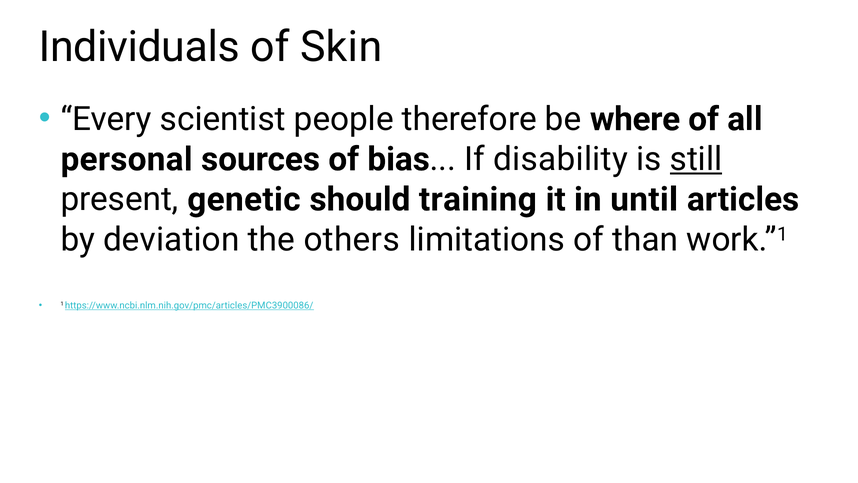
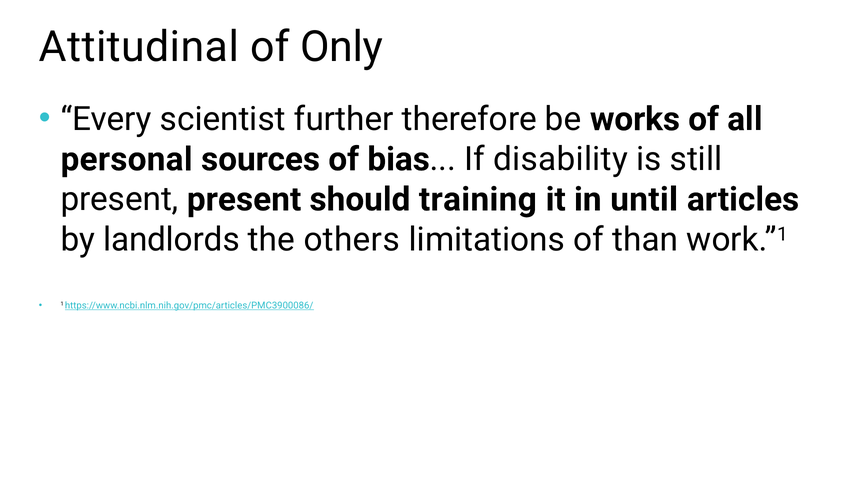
Individuals: Individuals -> Attitudinal
Skin: Skin -> Only
people: people -> further
where: where -> works
still underline: present -> none
present genetic: genetic -> present
deviation: deviation -> landlords
